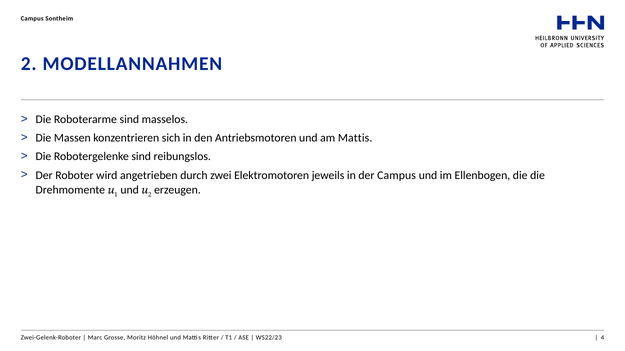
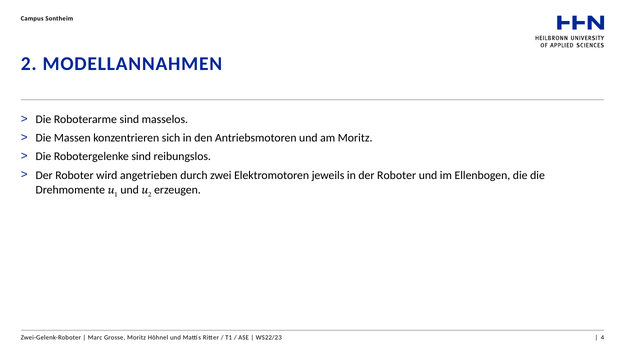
am Mattis: Mattis -> Moritz
in der Campus: Campus -> Roboter
